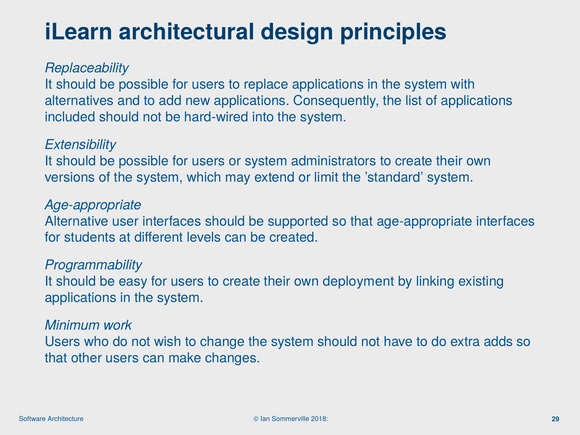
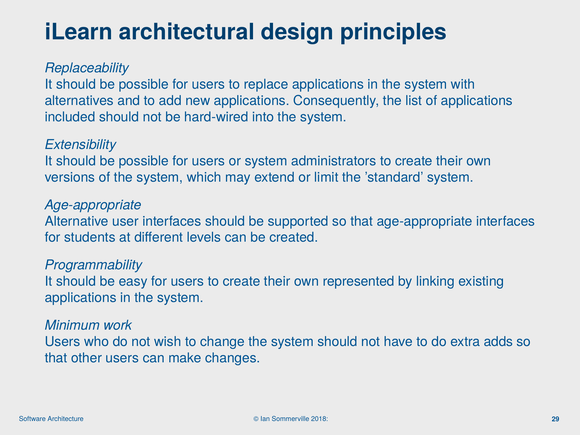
deployment: deployment -> represented
